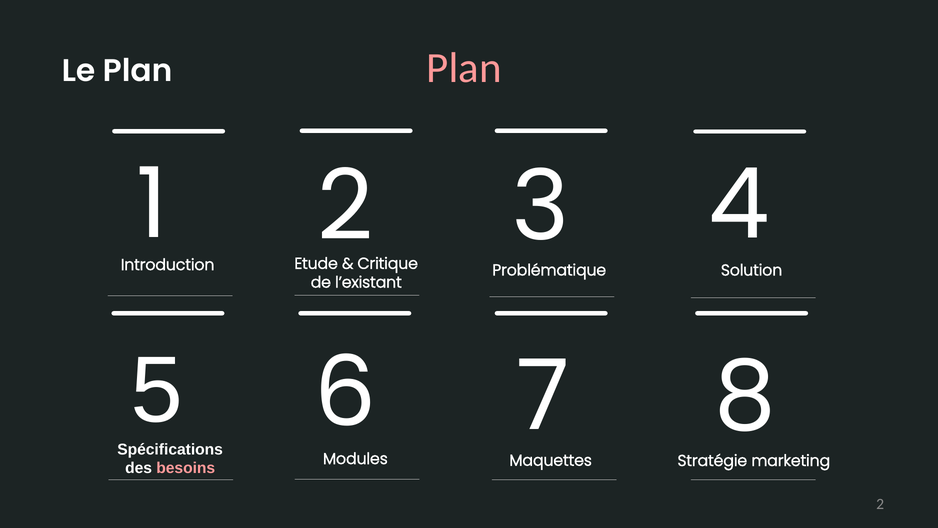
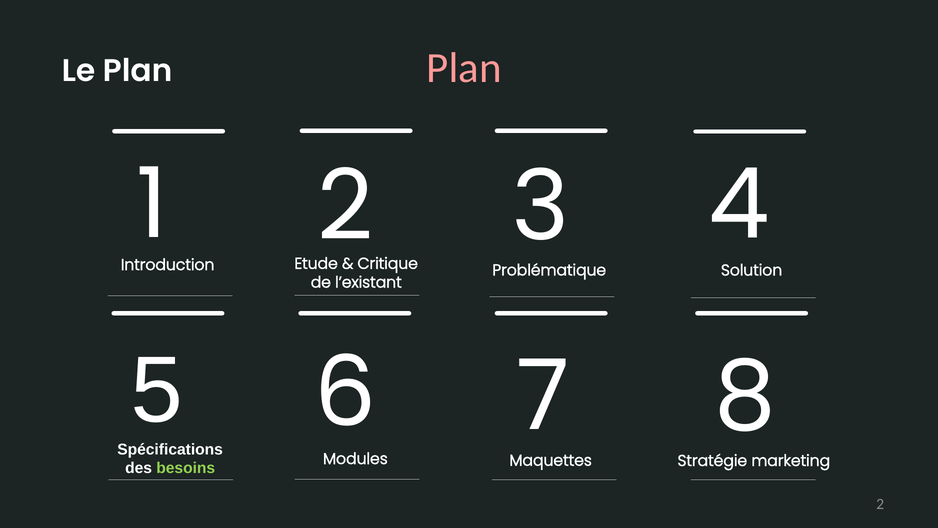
besoins colour: pink -> light green
